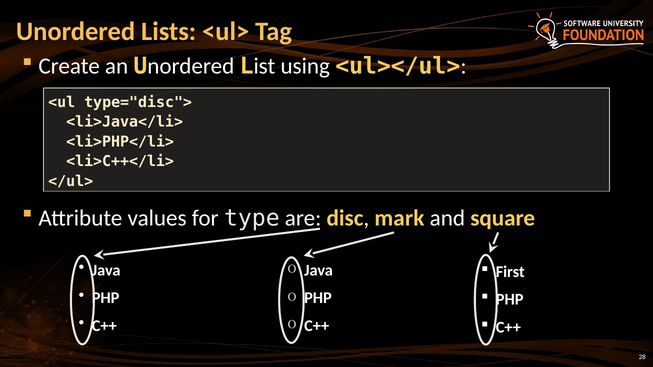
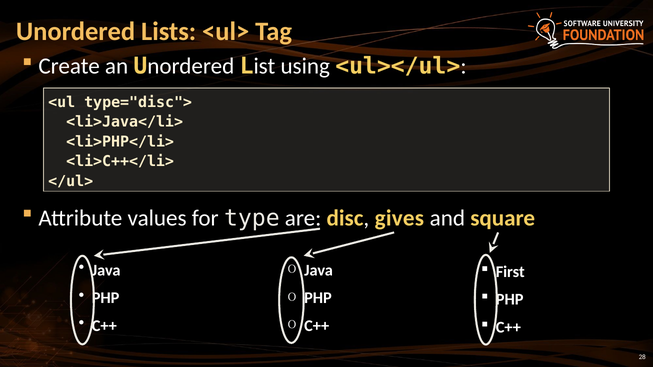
mark: mark -> gives
